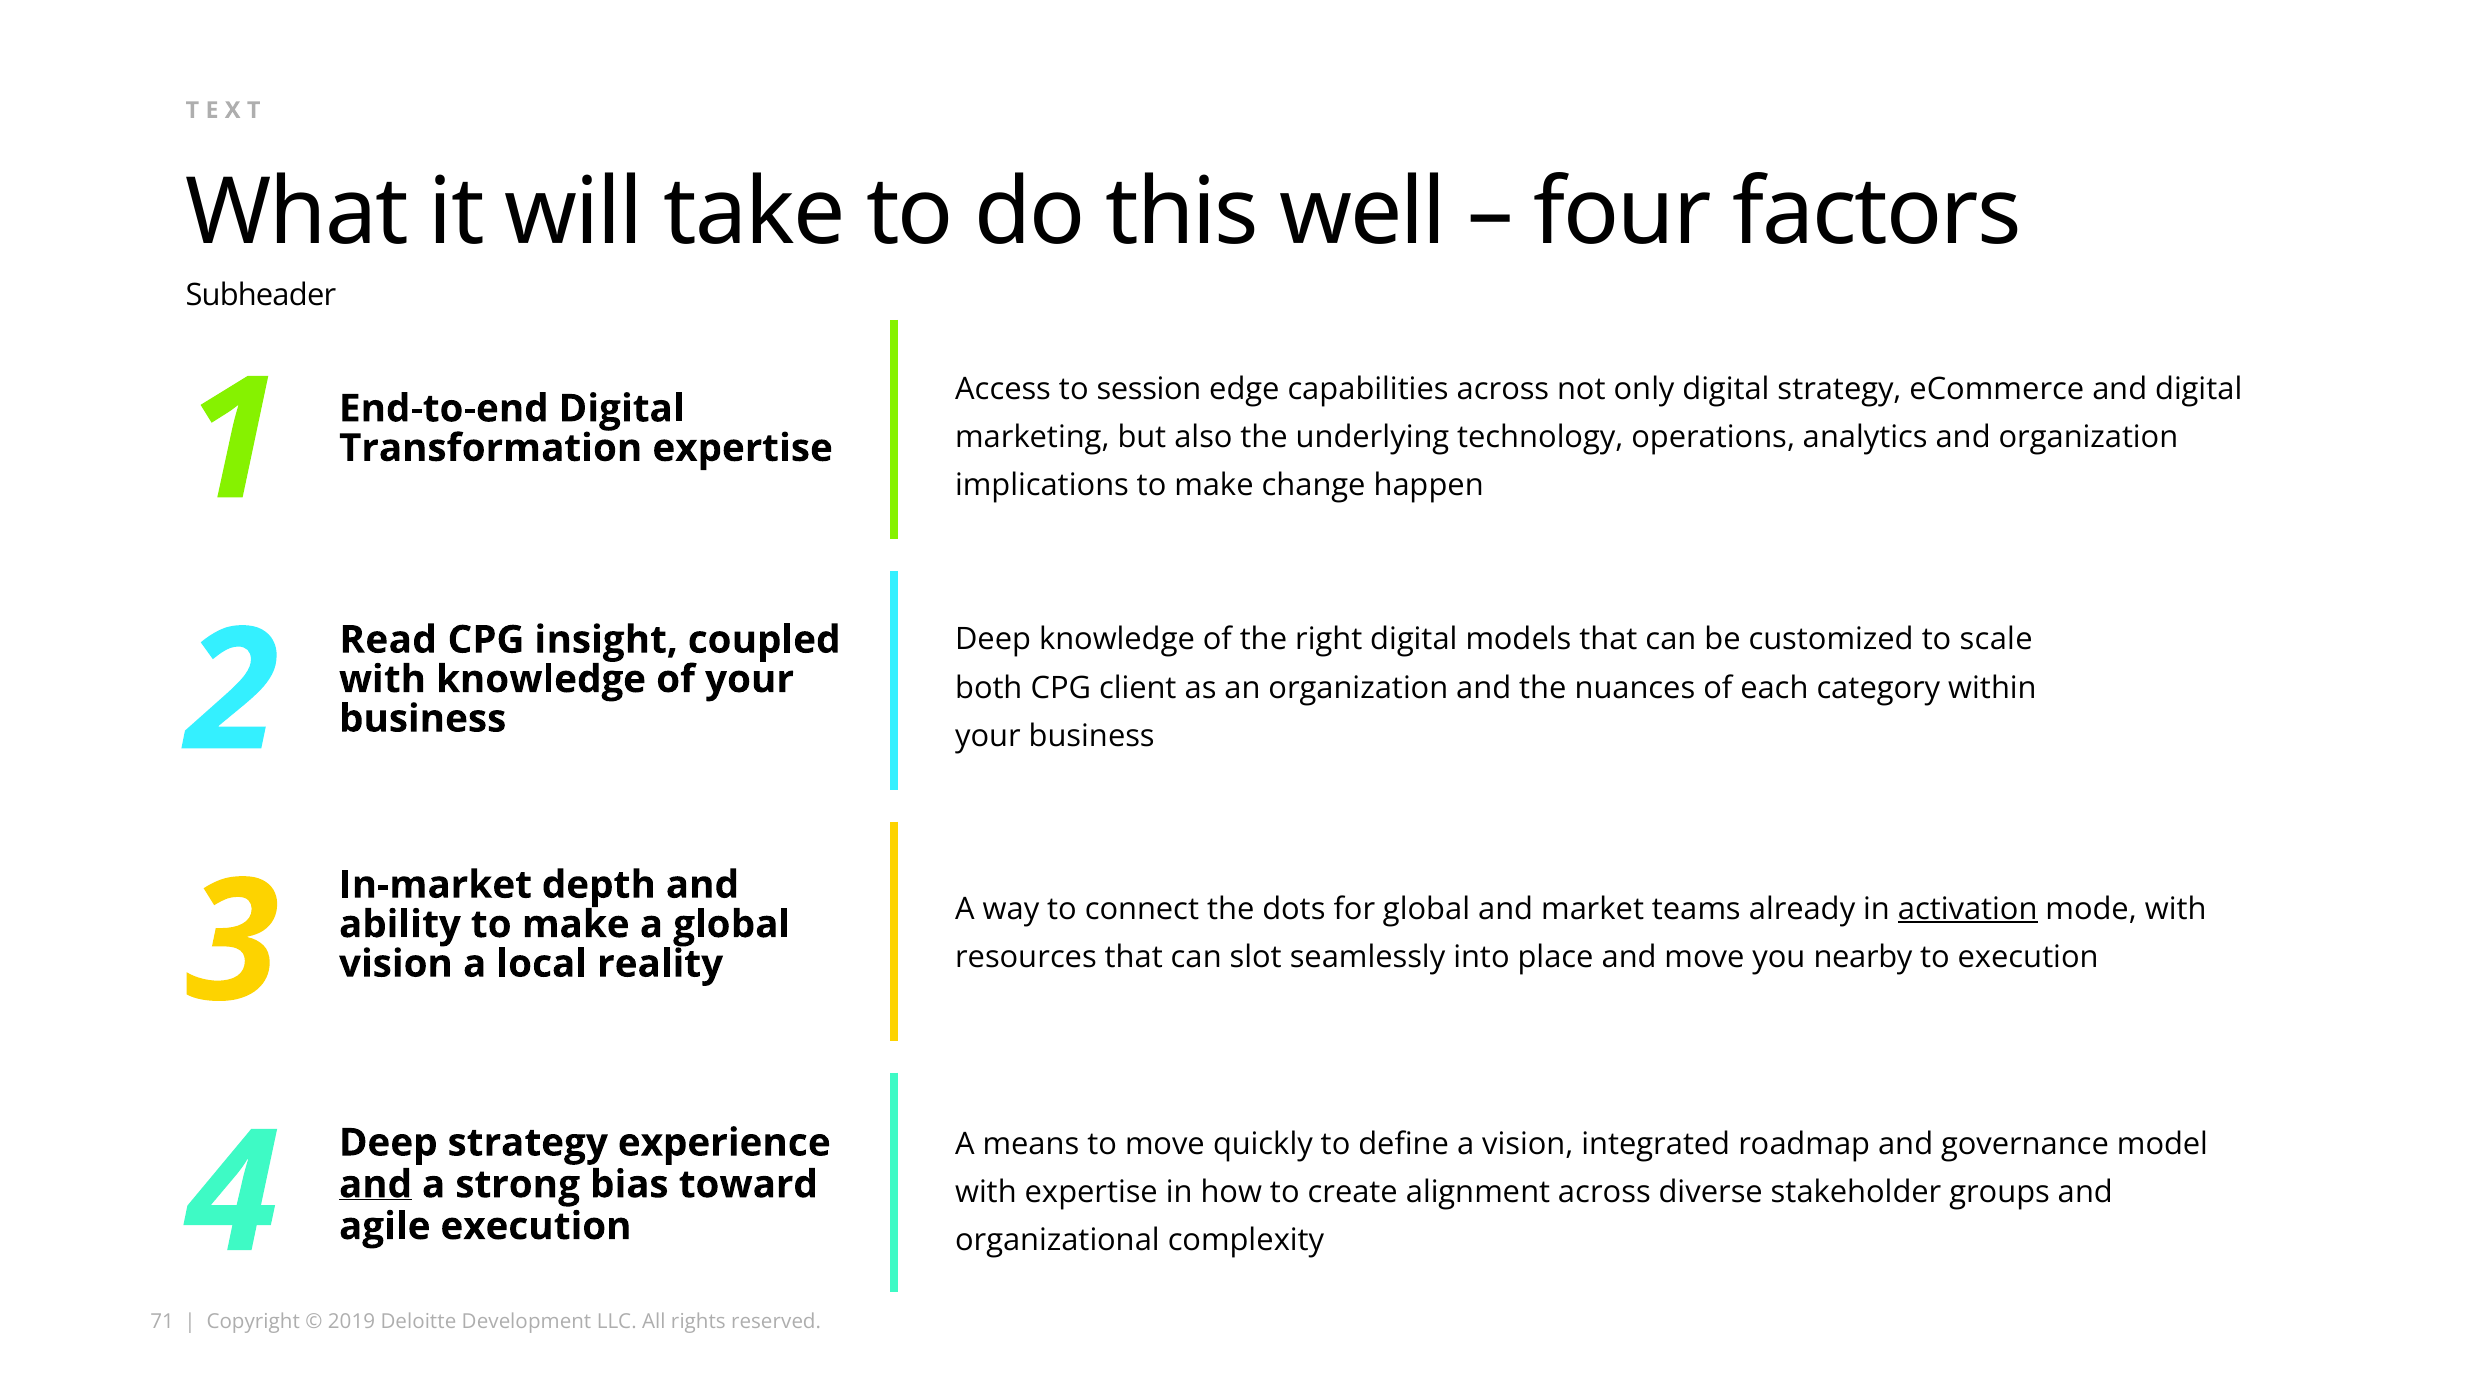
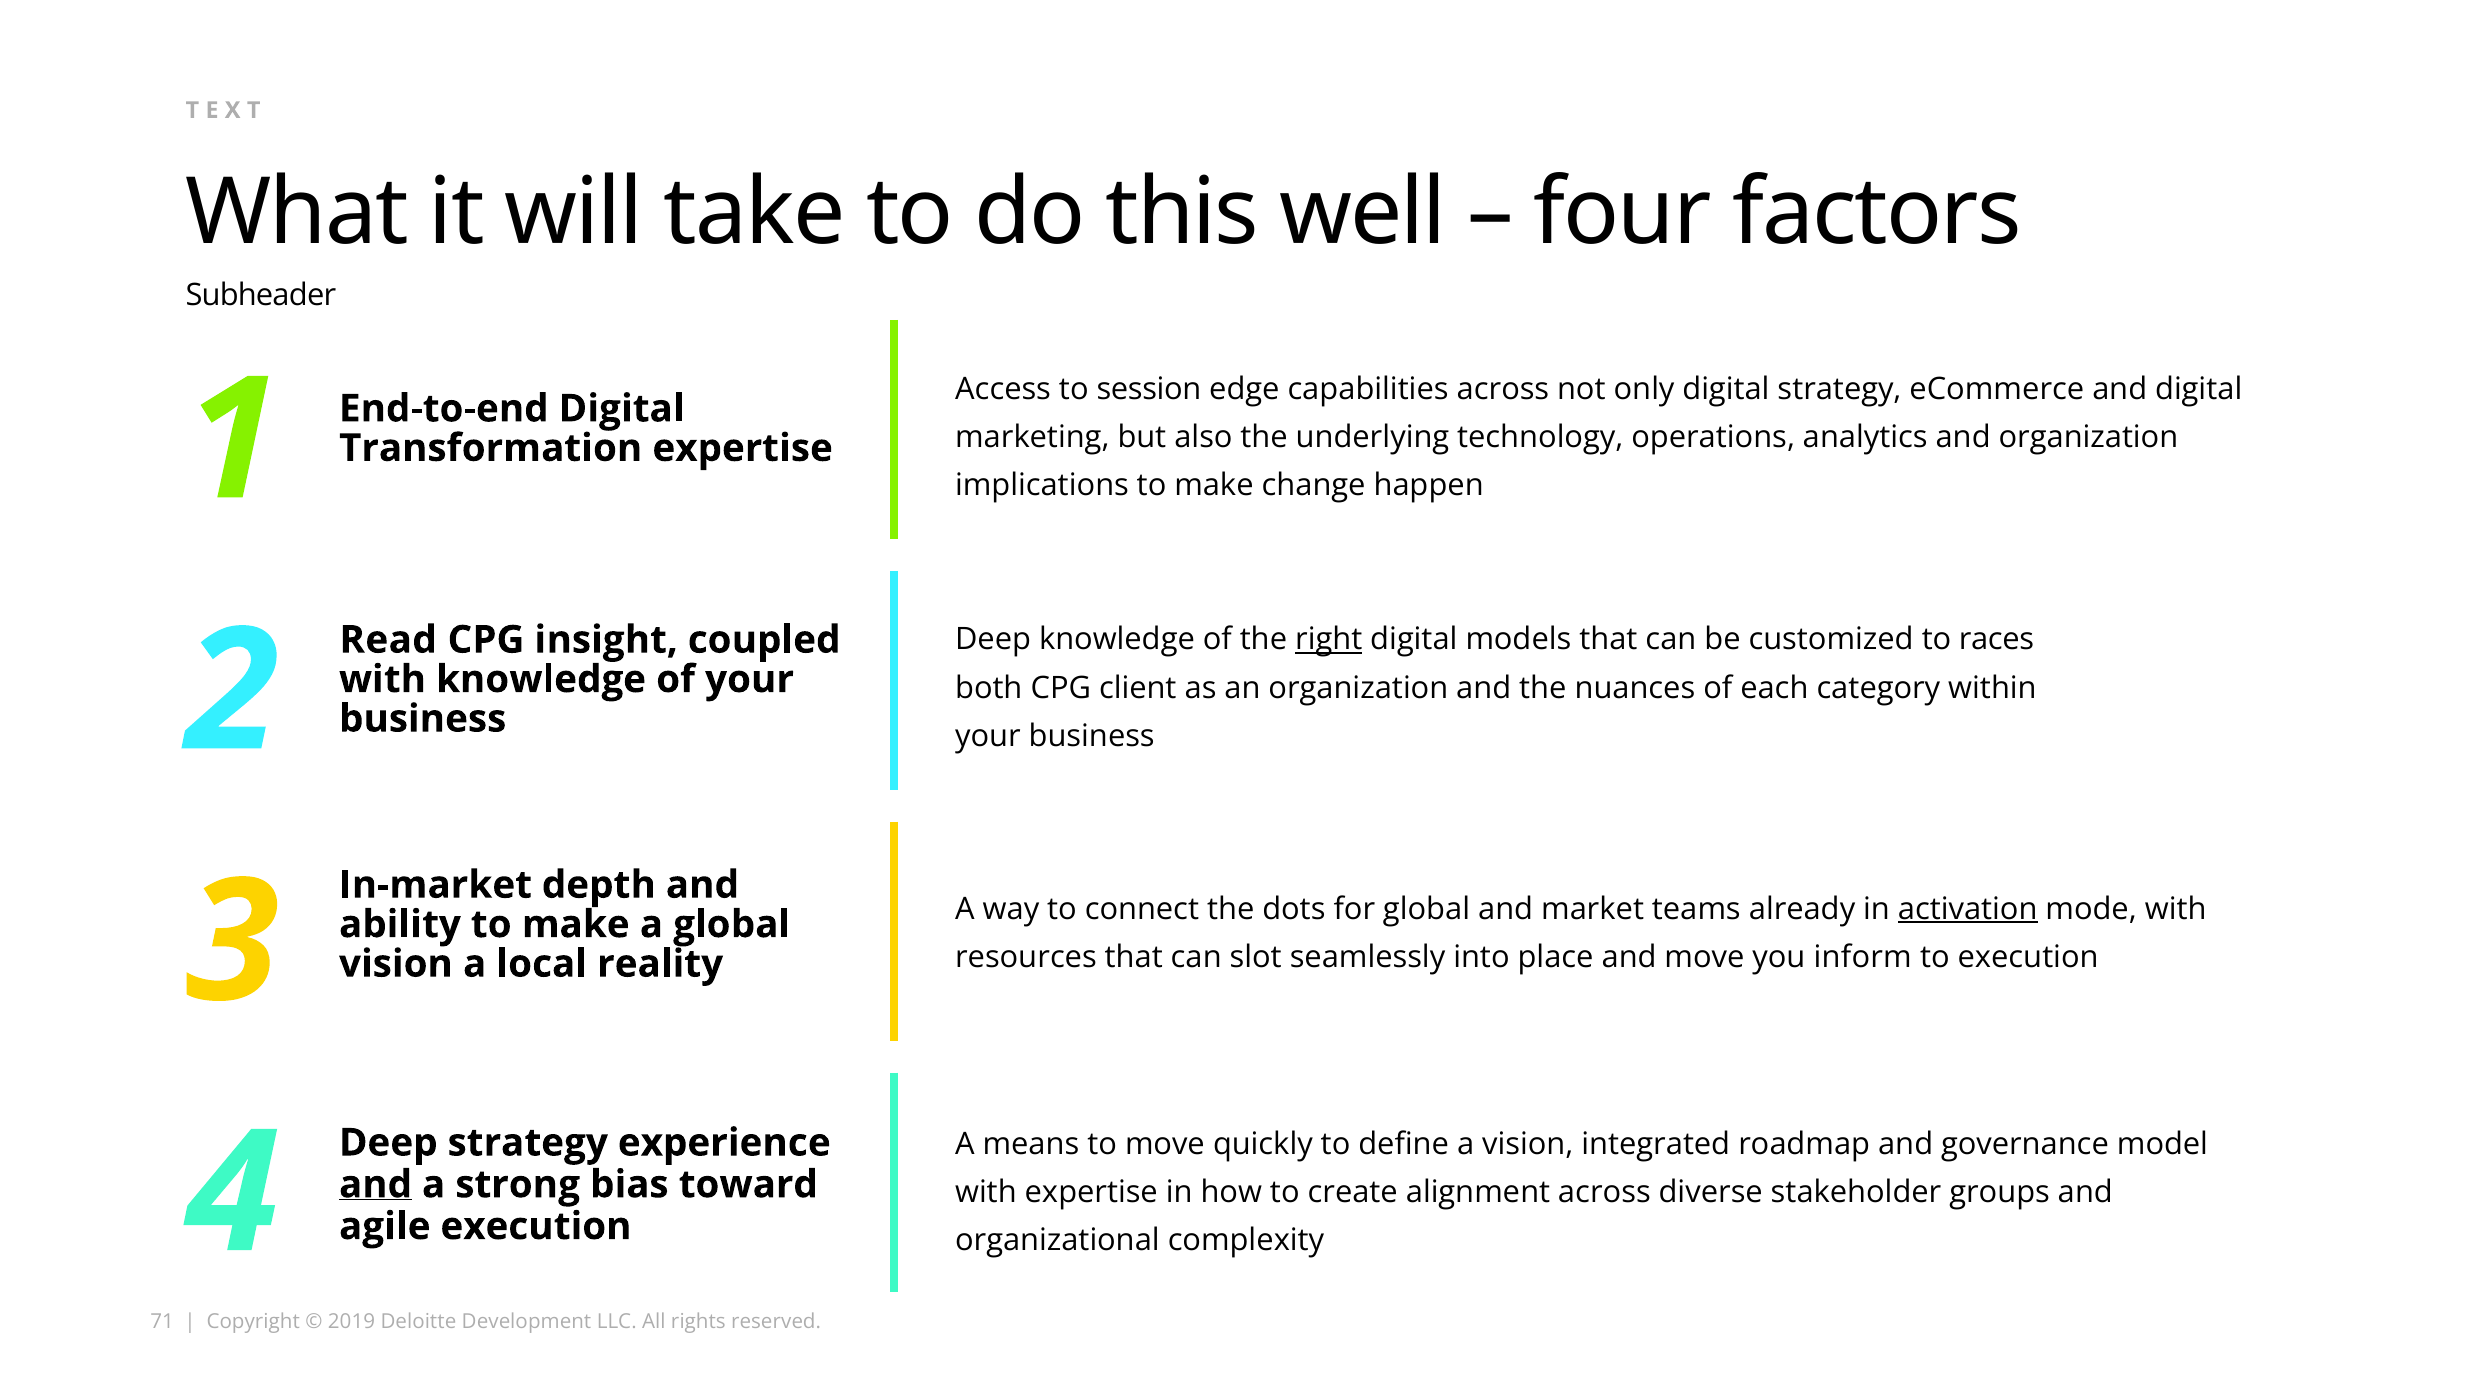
right underline: none -> present
scale: scale -> races
nearby: nearby -> inform
